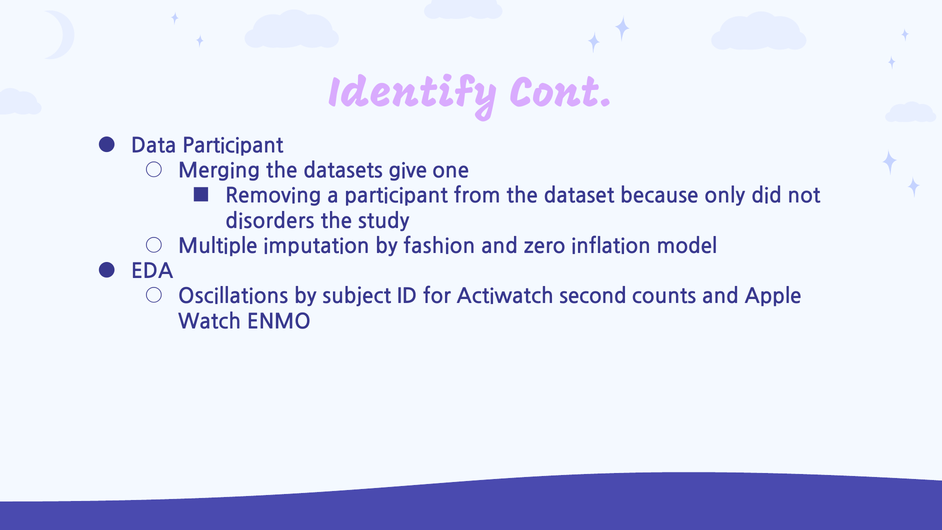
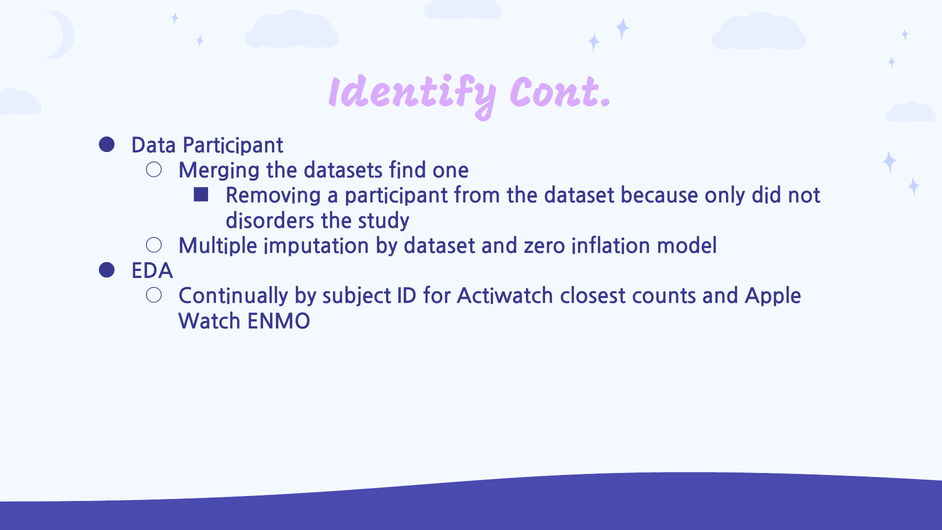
give: give -> find
by fashion: fashion -> dataset
Oscillations: Oscillations -> Continually
second: second -> closest
